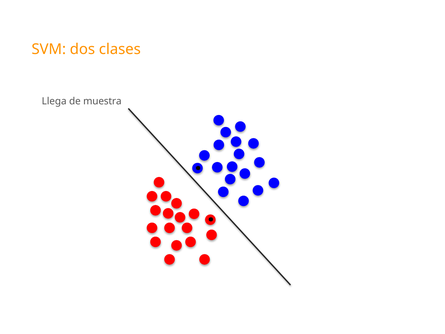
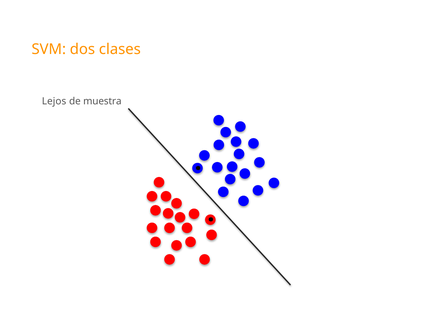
Llega: Llega -> Lejos
